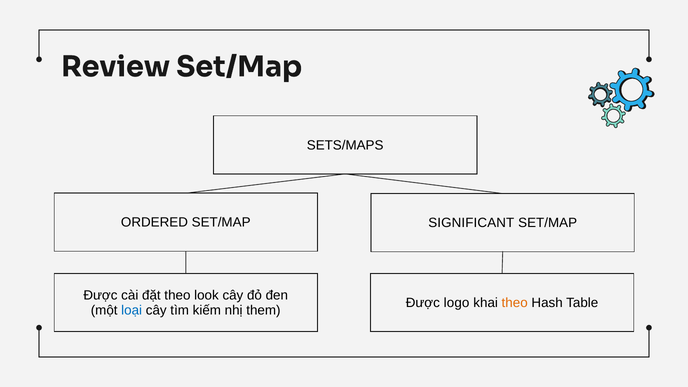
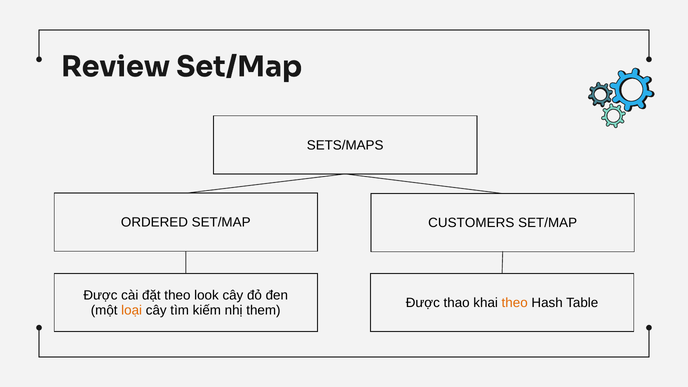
SIGNIFICANT: SIGNIFICANT -> CUSTOMERS
logo: logo -> thao
loại colour: blue -> orange
